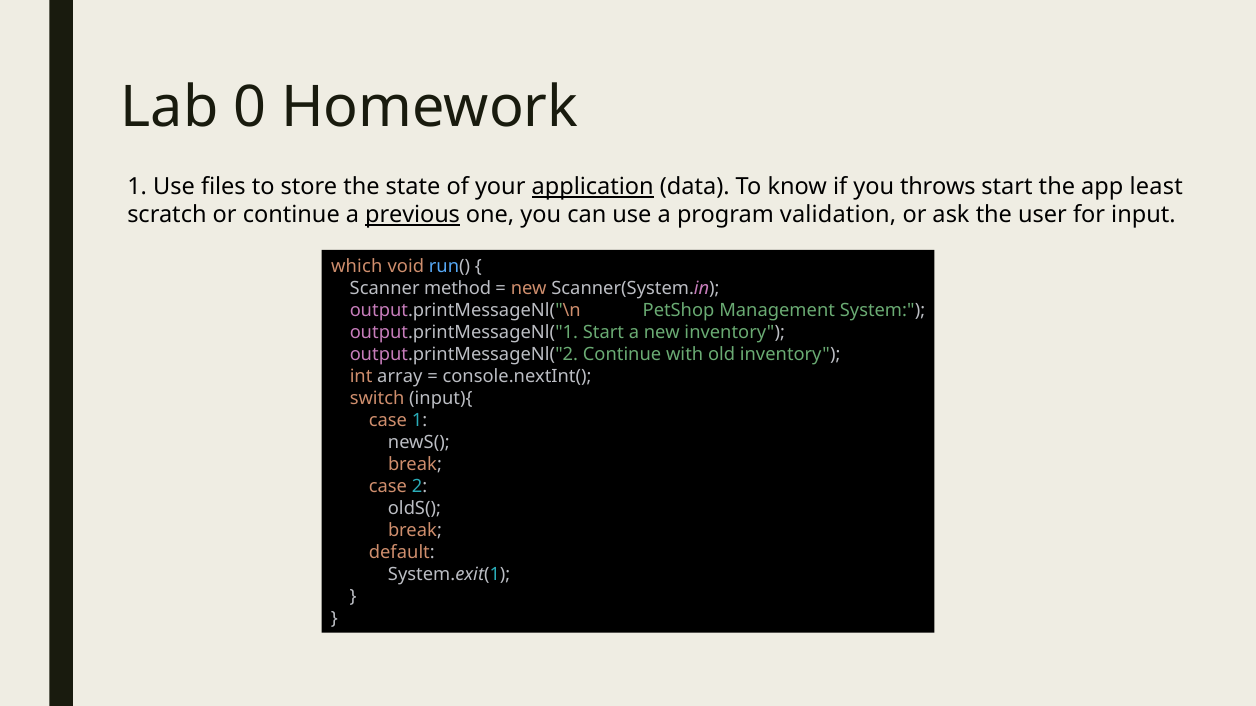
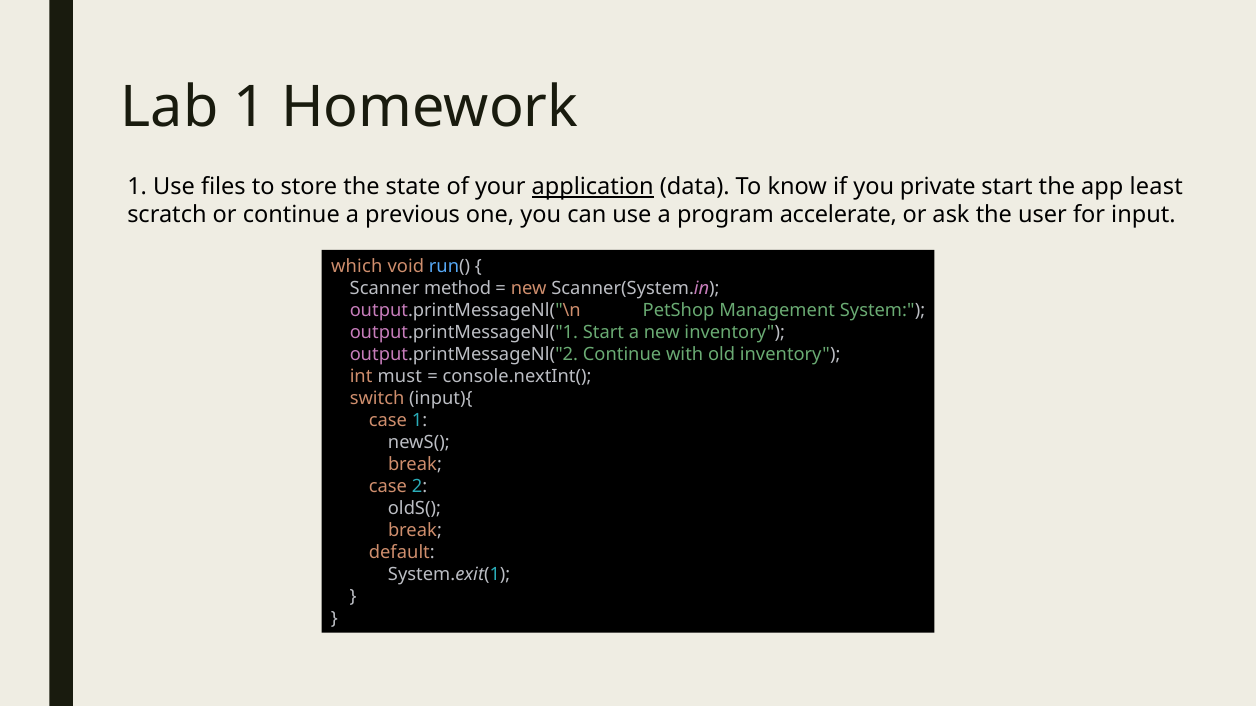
Lab 0: 0 -> 1
throws: throws -> private
previous underline: present -> none
validation: validation -> accelerate
array: array -> must
